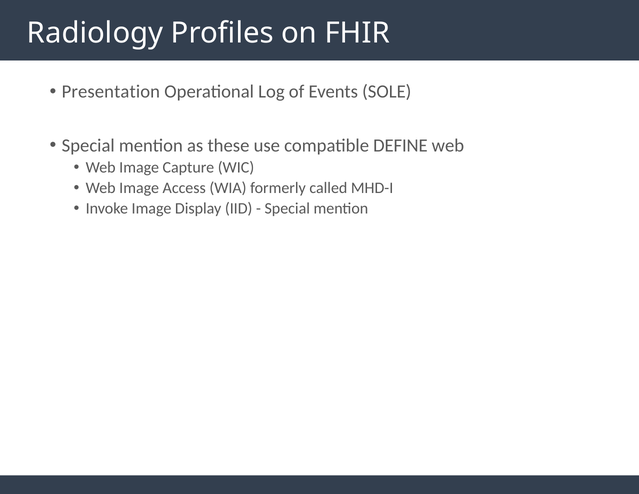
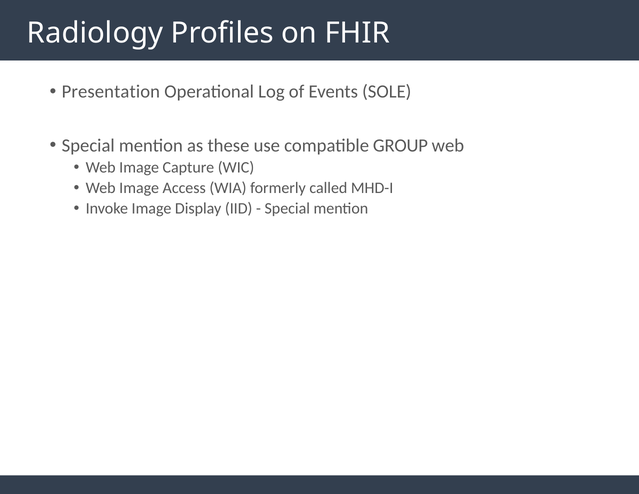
DEFINE: DEFINE -> GROUP
